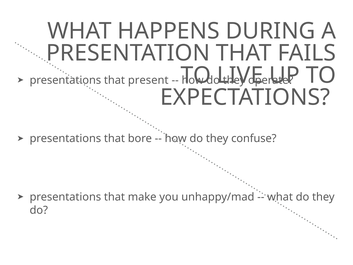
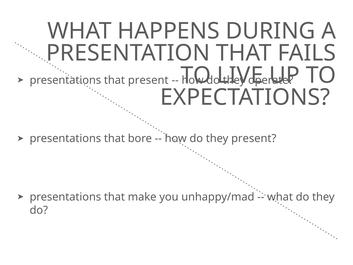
they confuse: confuse -> present
